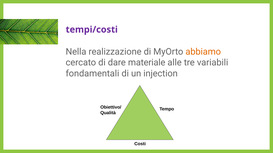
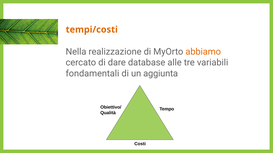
tempi/costi colour: purple -> orange
materiale: materiale -> database
injection: injection -> aggiunta
